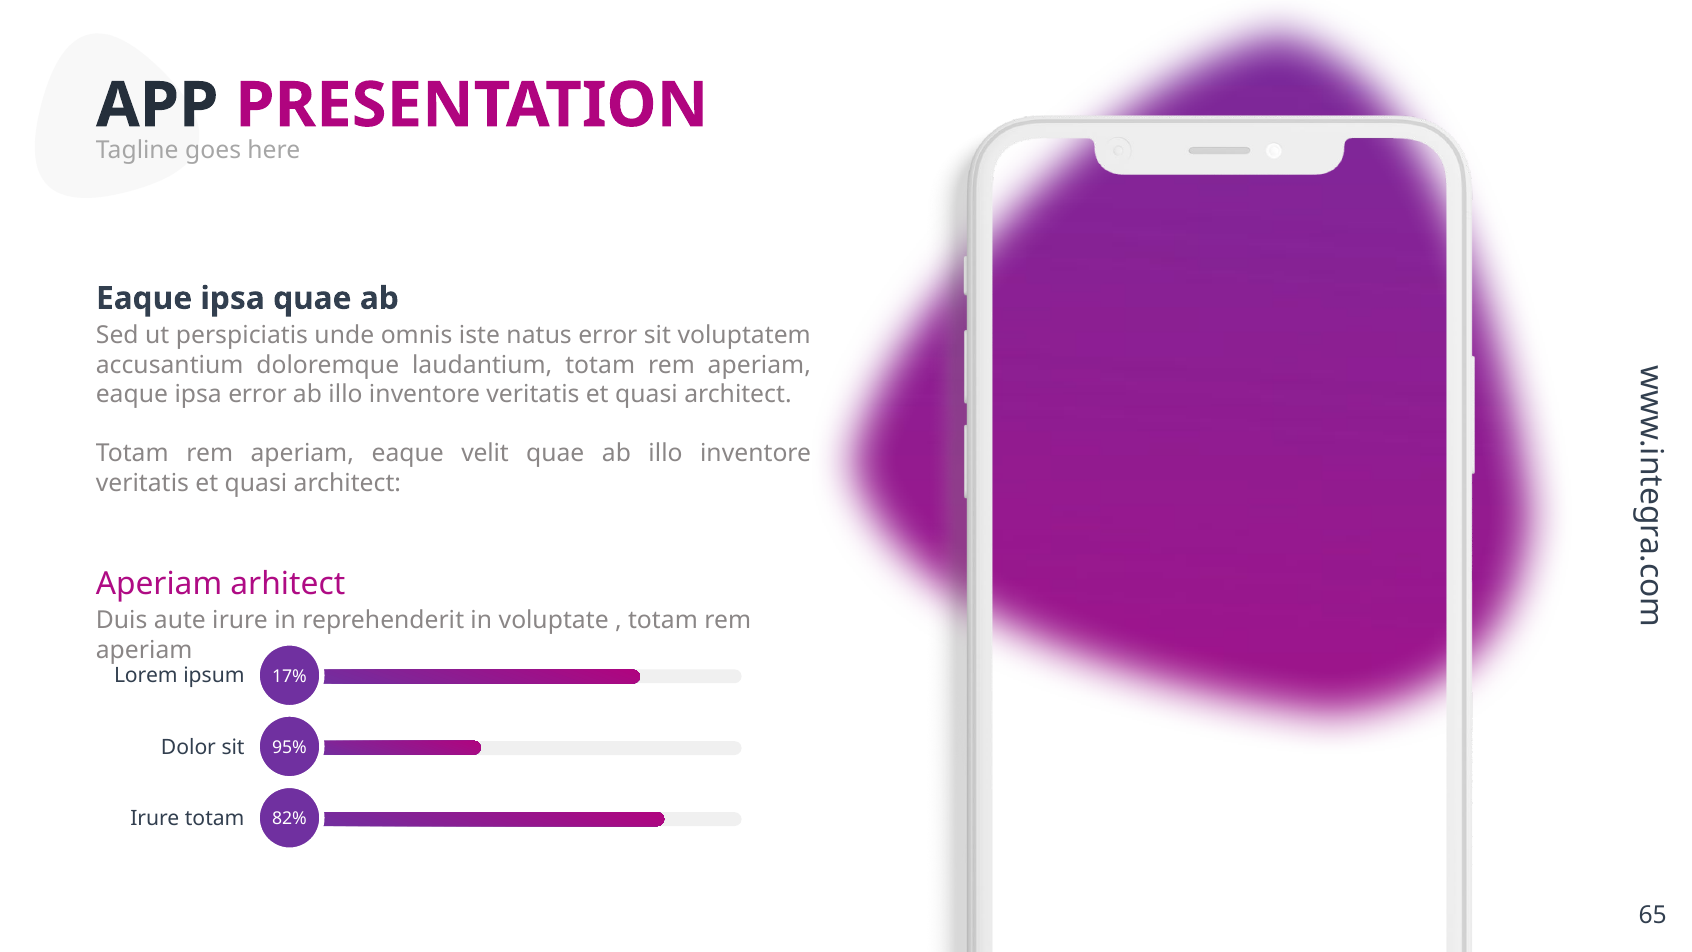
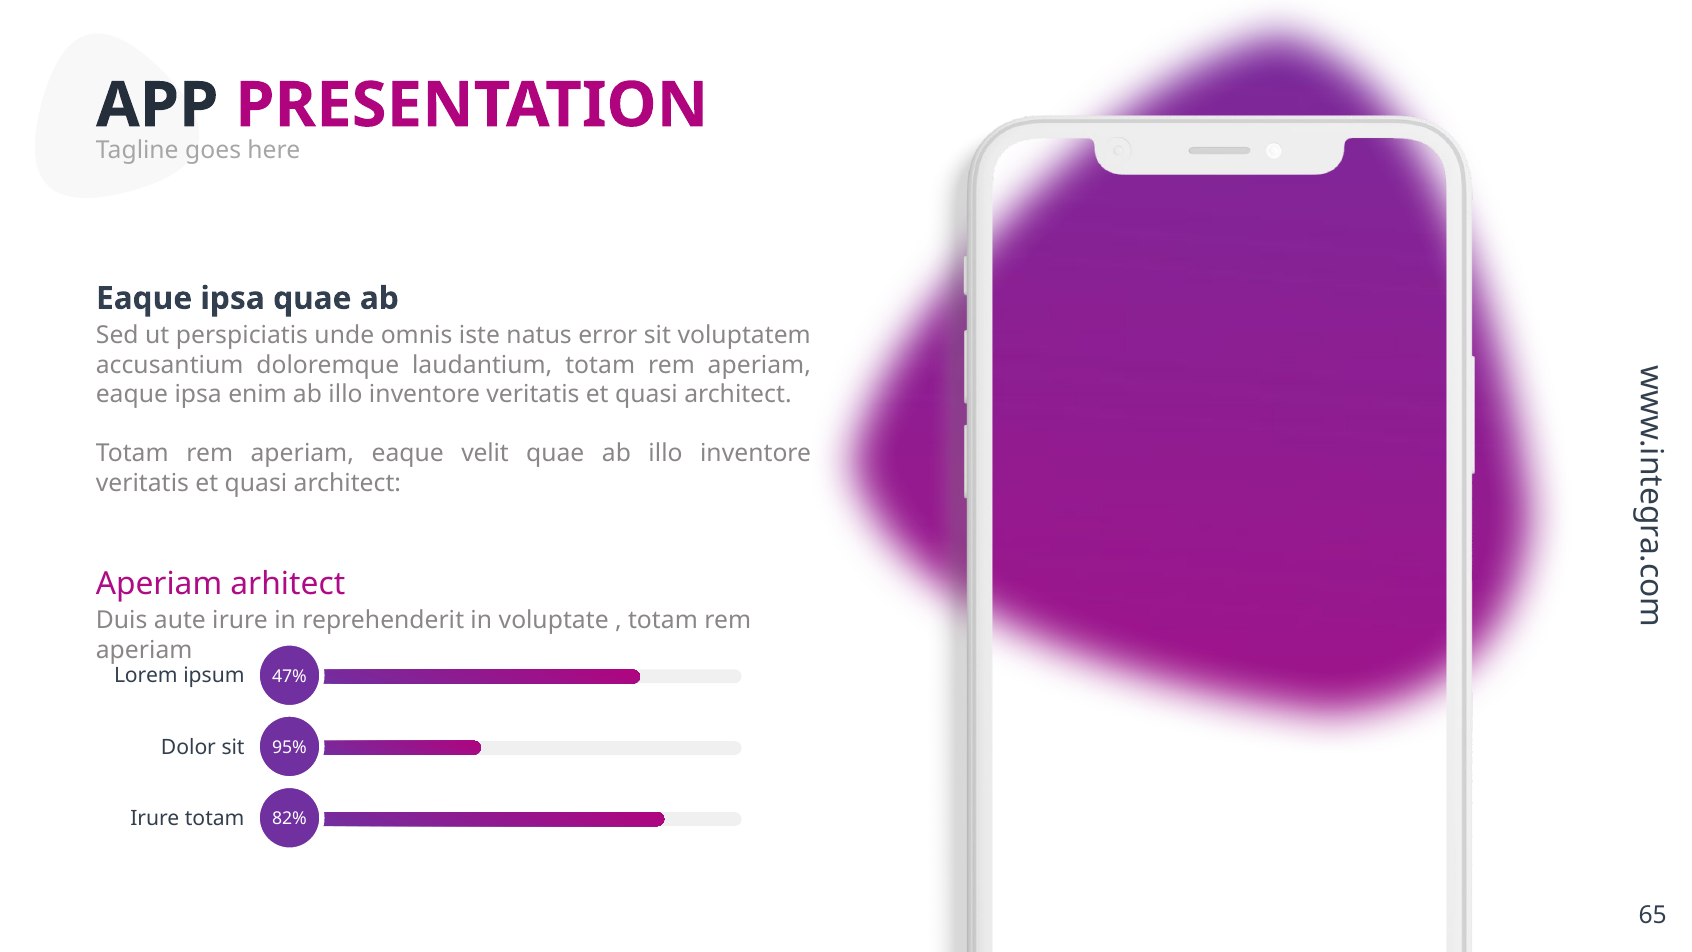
ipsa error: error -> enim
17%: 17% -> 47%
